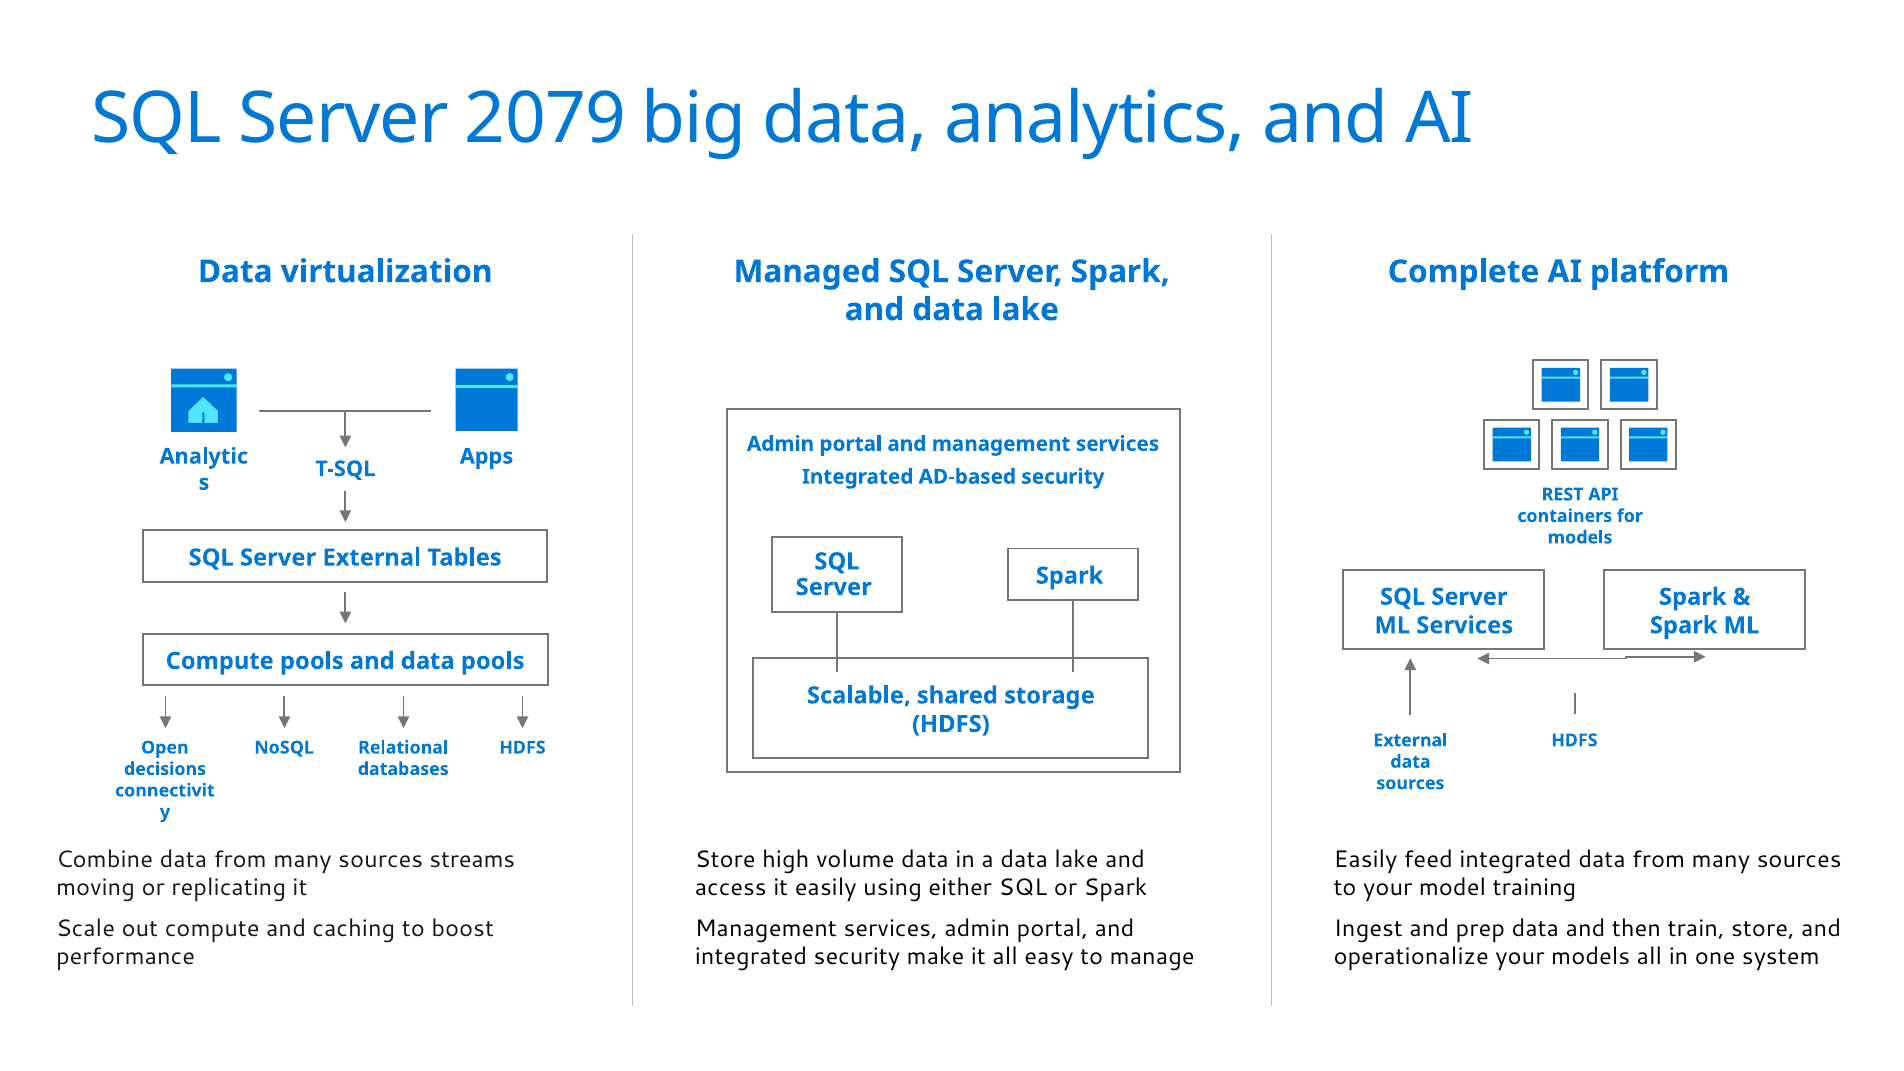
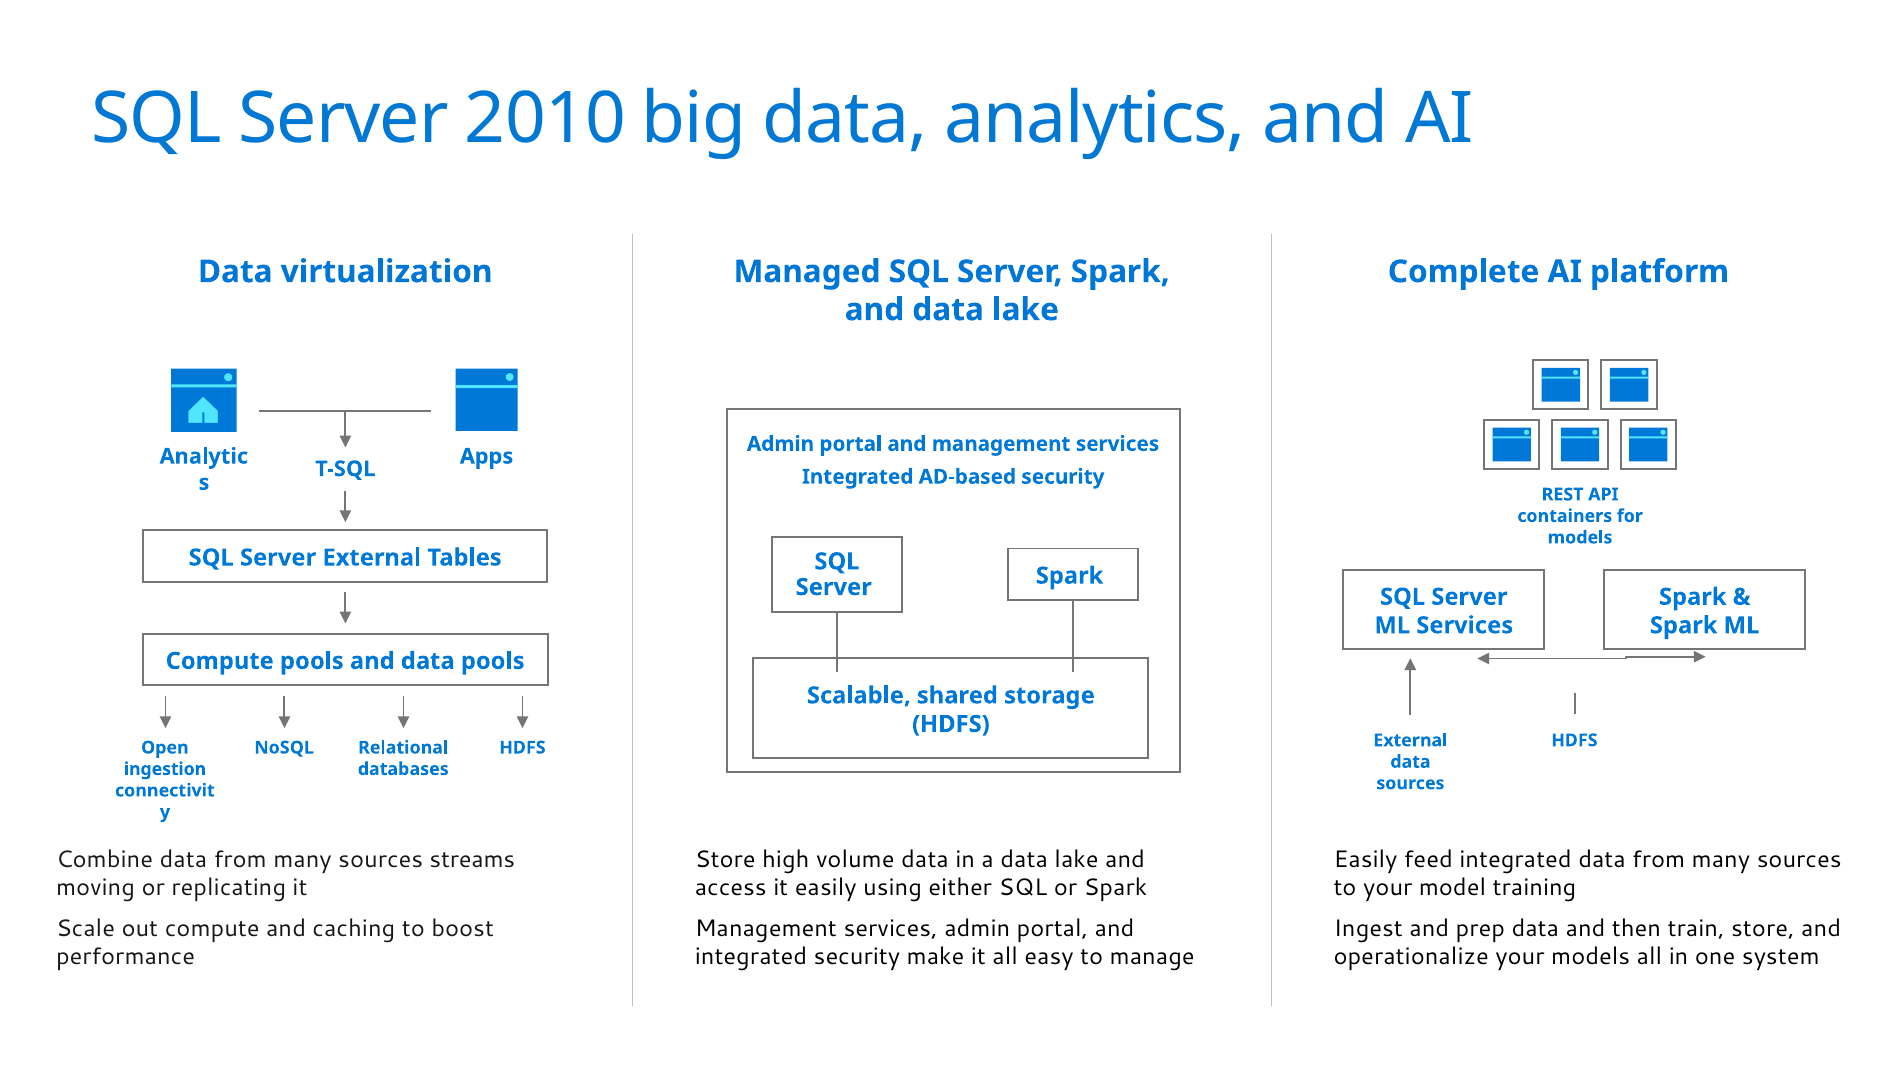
2079: 2079 -> 2010
decisions: decisions -> ingestion
